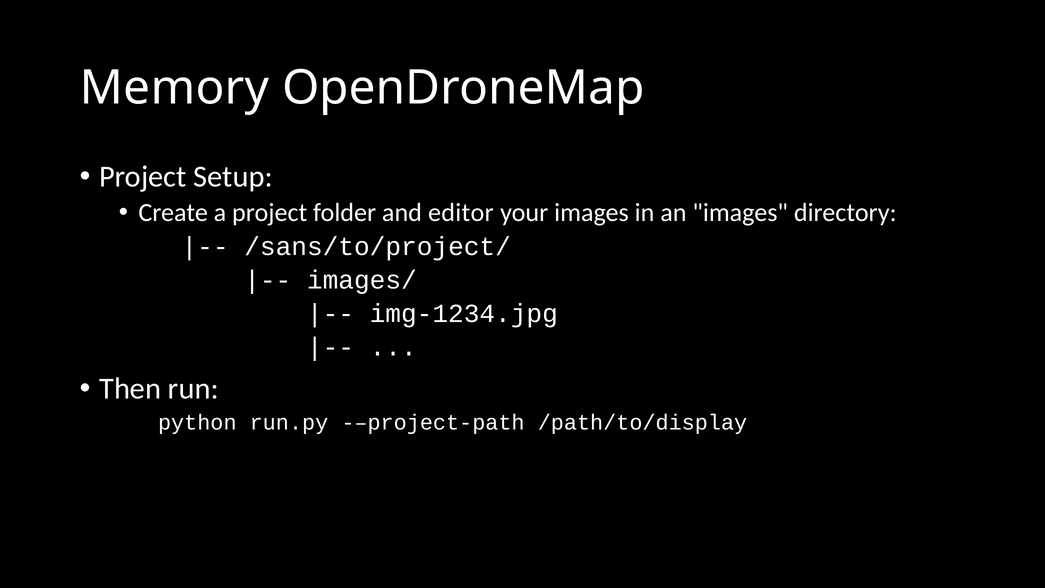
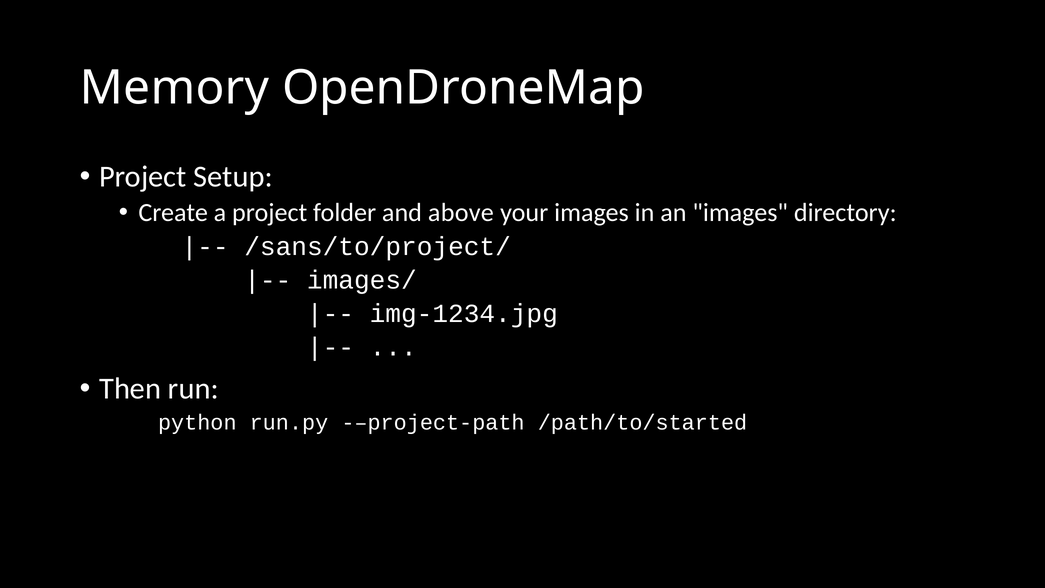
editor: editor -> above
/path/to/display: /path/to/display -> /path/to/started
